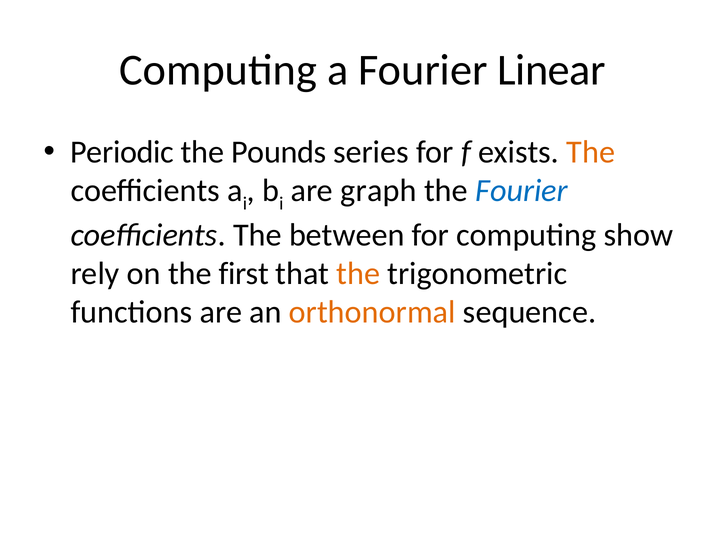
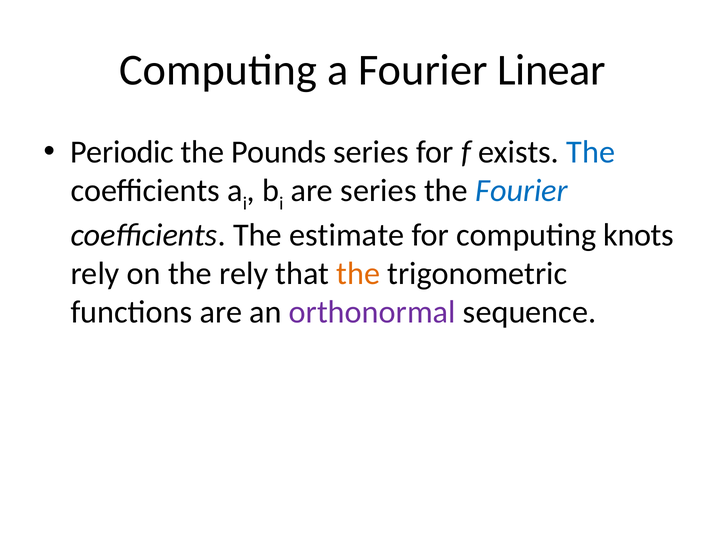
The at (591, 152) colour: orange -> blue
are graph: graph -> series
between: between -> estimate
show: show -> knots
the first: first -> rely
orthonormal colour: orange -> purple
